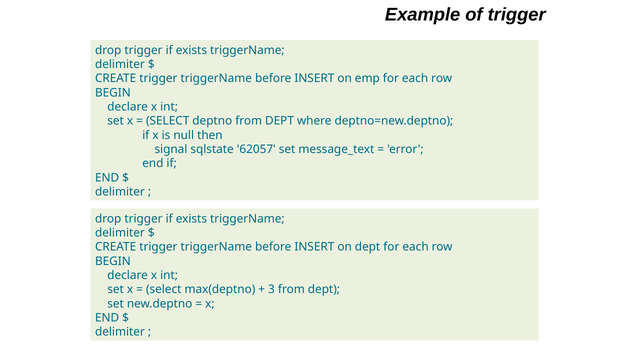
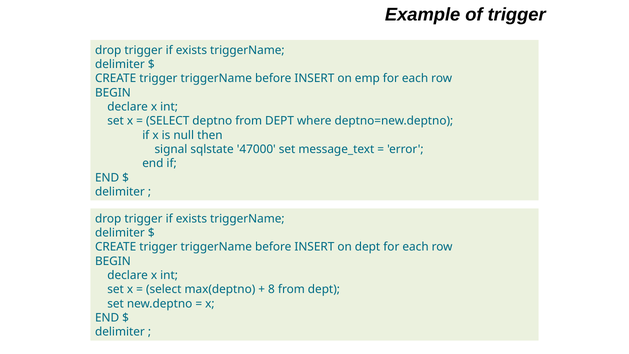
62057: 62057 -> 47000
3: 3 -> 8
